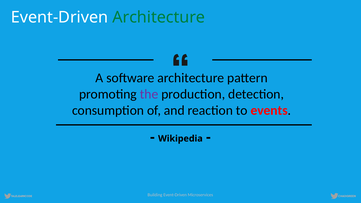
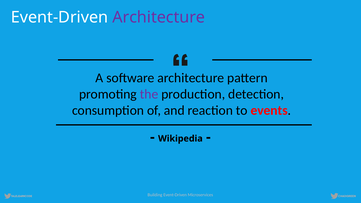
Architecture at (159, 17) colour: green -> purple
